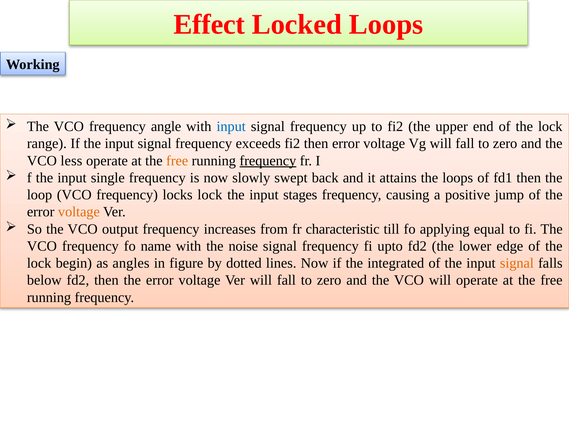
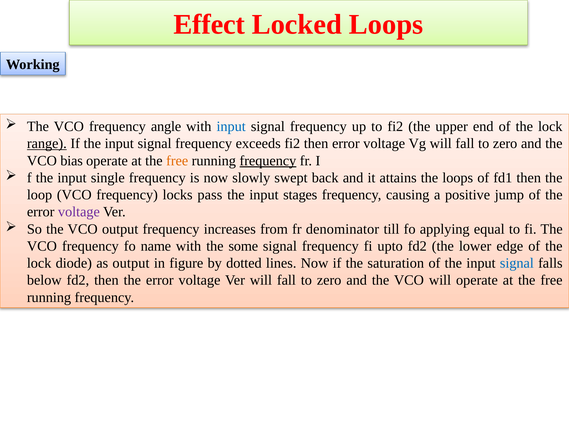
range underline: none -> present
less: less -> bias
locks lock: lock -> pass
voltage at (79, 212) colour: orange -> purple
characteristic: characteristic -> denominator
noise: noise -> some
begin: begin -> diode
as angles: angles -> output
integrated: integrated -> saturation
signal at (517, 263) colour: orange -> blue
